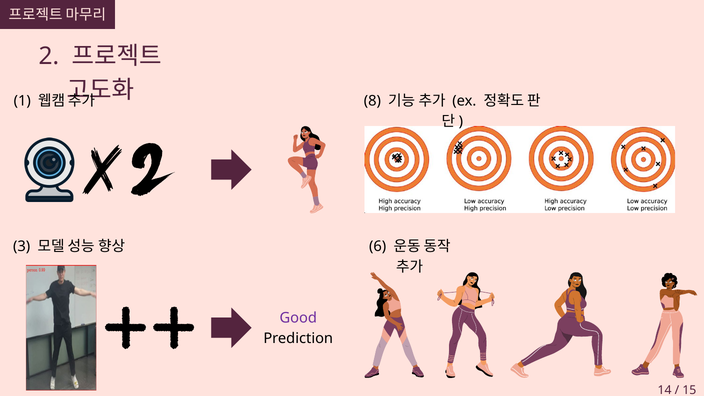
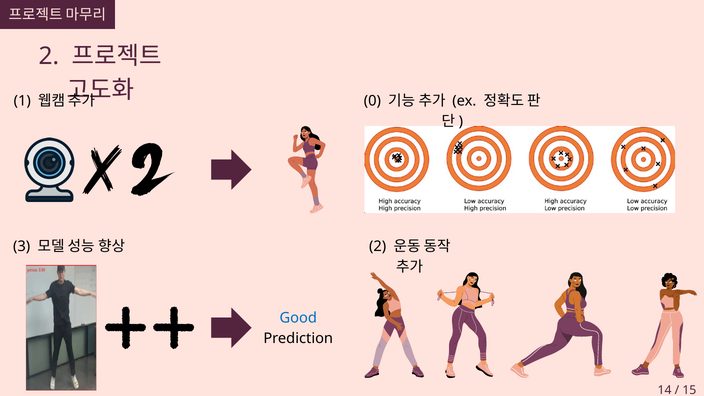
8: 8 -> 0
6 at (378, 247): 6 -> 2
Good colour: purple -> blue
